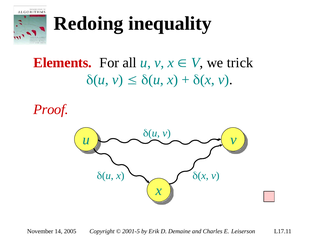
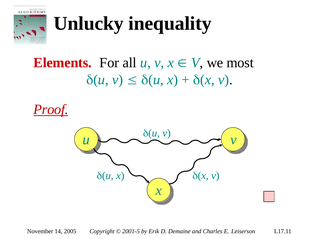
Redoing: Redoing -> Unlucky
trick: trick -> most
Proof underline: none -> present
